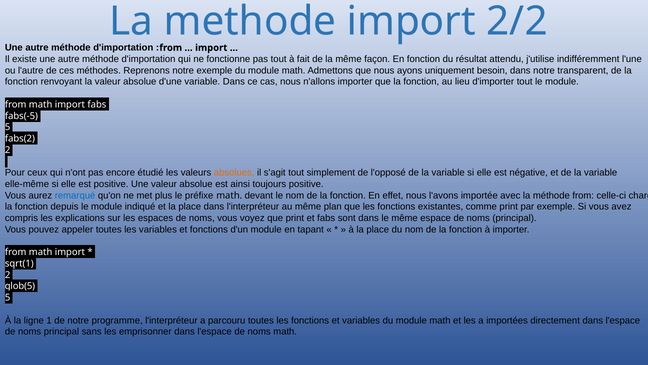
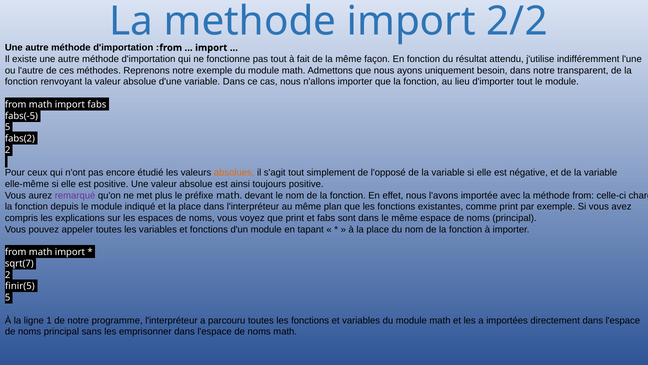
remarqué colour: blue -> purple
sqrt(1: sqrt(1 -> sqrt(7
glob(5: glob(5 -> finir(5
